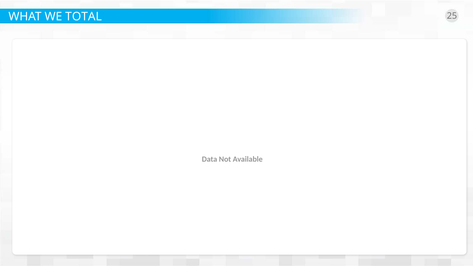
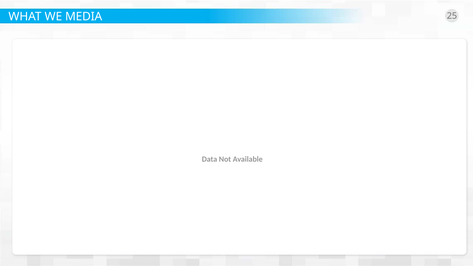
TOTAL: TOTAL -> MEDIA
